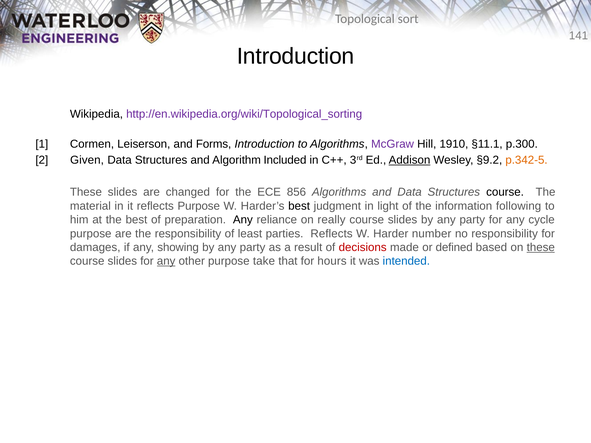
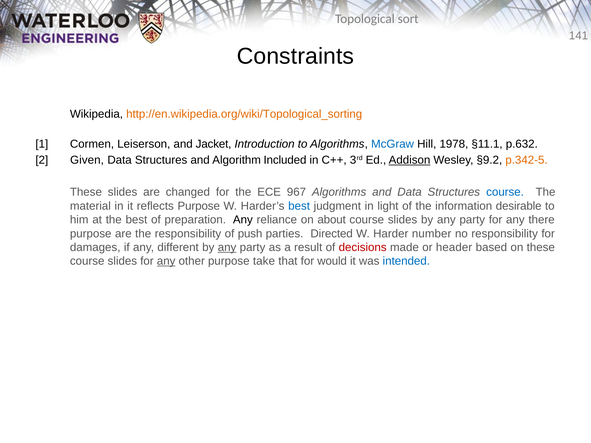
Introduction at (296, 56): Introduction -> Constraints
http://en.wikipedia.org/wiki/Topological_sorting colour: purple -> orange
Forms: Forms -> Jacket
McGraw colour: purple -> blue
1910: 1910 -> 1978
p.300: p.300 -> p.632
856: 856 -> 967
course at (505, 192) colour: black -> blue
best at (299, 206) colour: black -> blue
following: following -> desirable
really: really -> about
cycle: cycle -> there
least: least -> push
parties Reflects: Reflects -> Directed
showing: showing -> different
any at (227, 247) underline: none -> present
defined: defined -> header
these at (541, 247) underline: present -> none
hours: hours -> would
